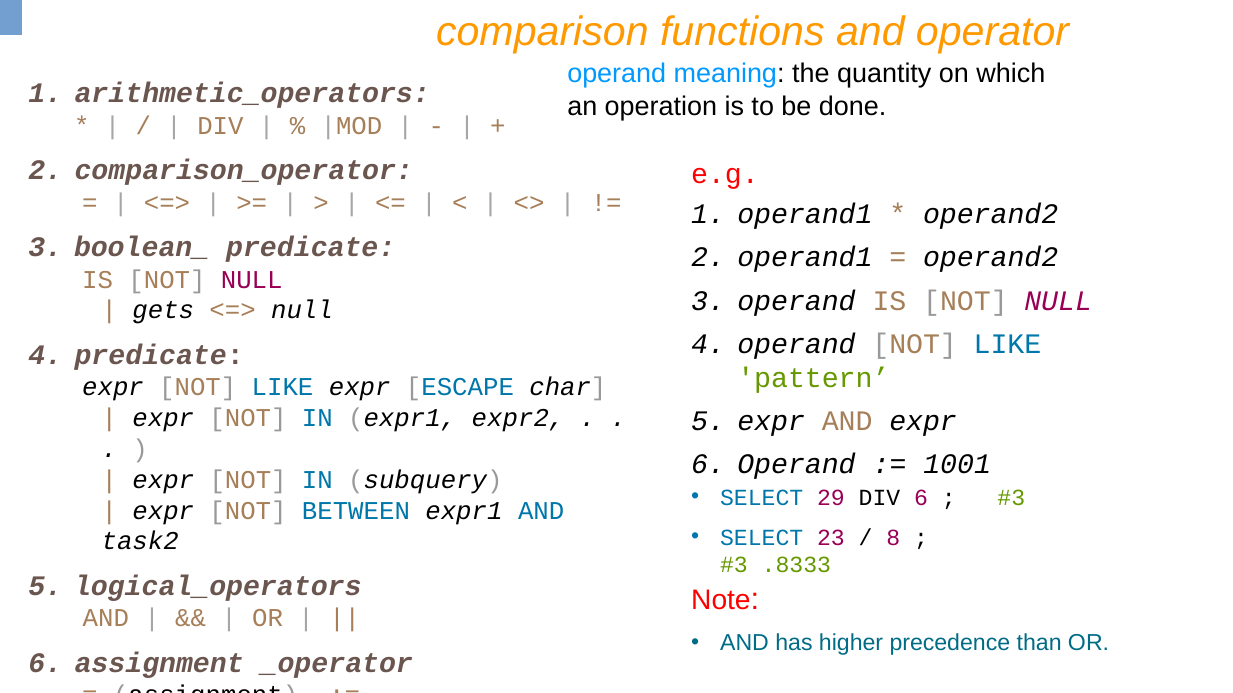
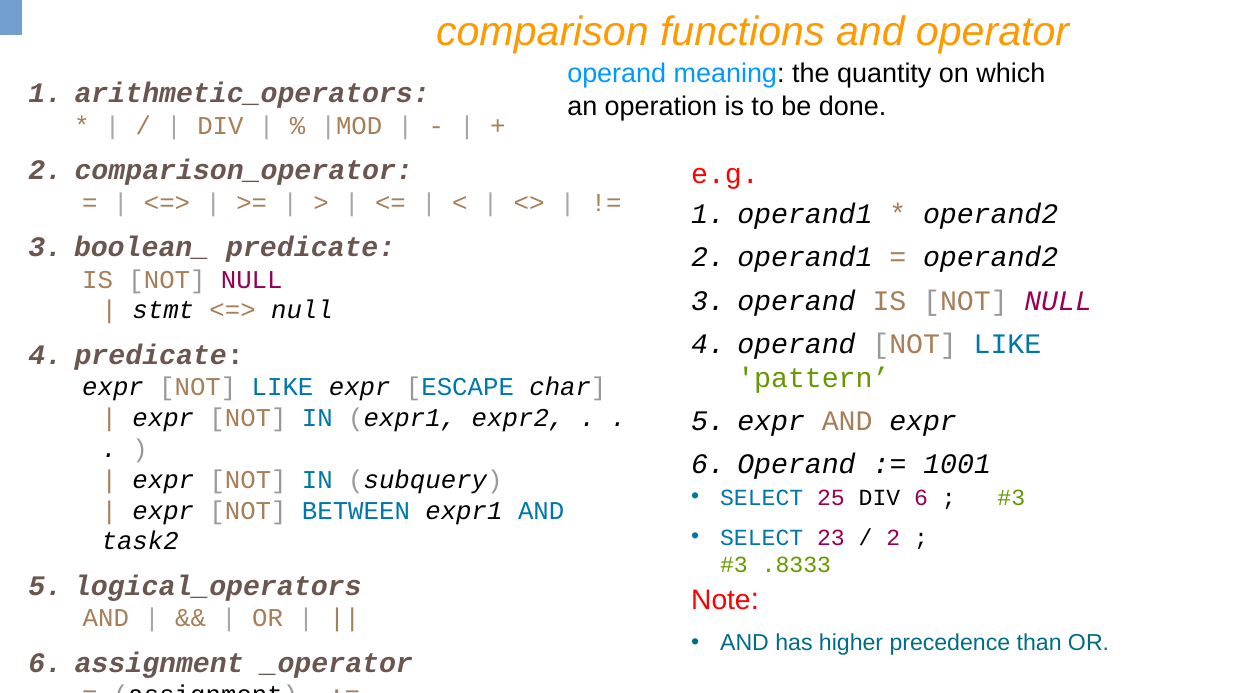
gets: gets -> stmt
29: 29 -> 25
8 at (893, 538): 8 -> 2
